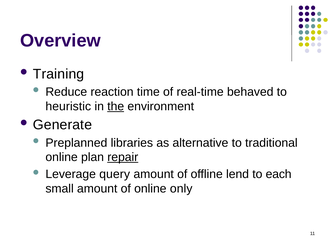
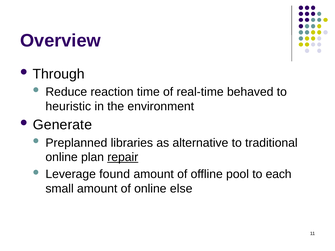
Training: Training -> Through
the underline: present -> none
query: query -> found
lend: lend -> pool
only: only -> else
